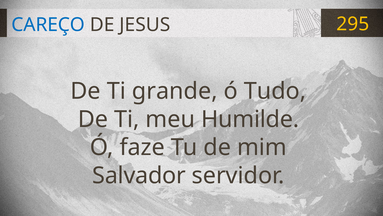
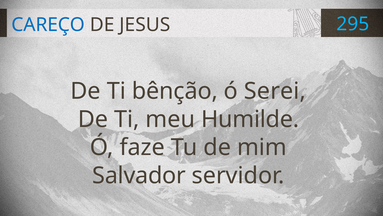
295 colour: yellow -> light blue
grande: grande -> bênção
Tudo: Tudo -> Serei
